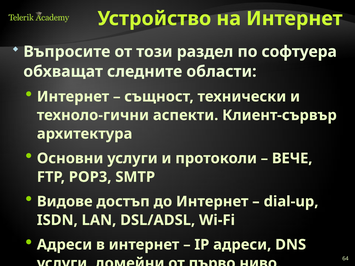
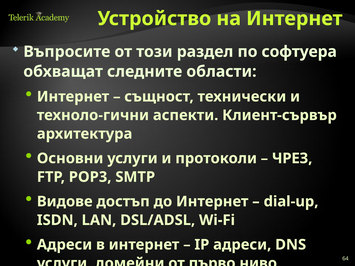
ВЕЧЕ: ВЕЧЕ -> ЧРЕЗ
